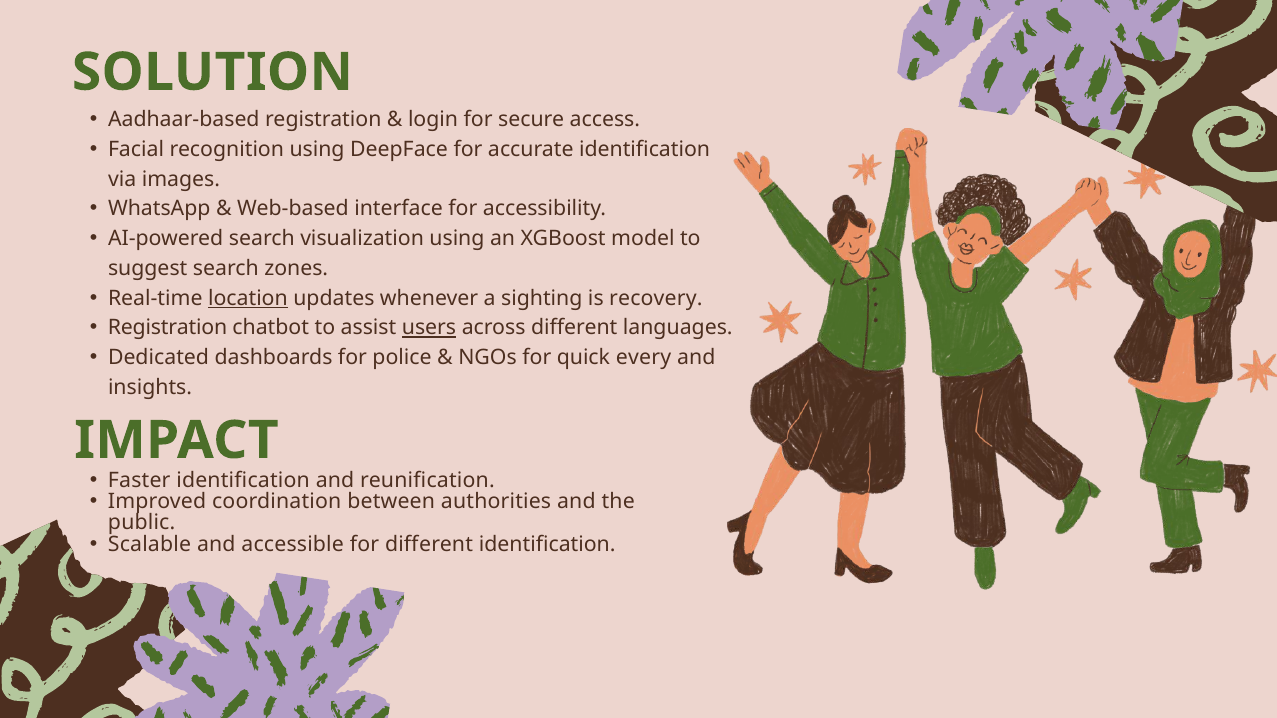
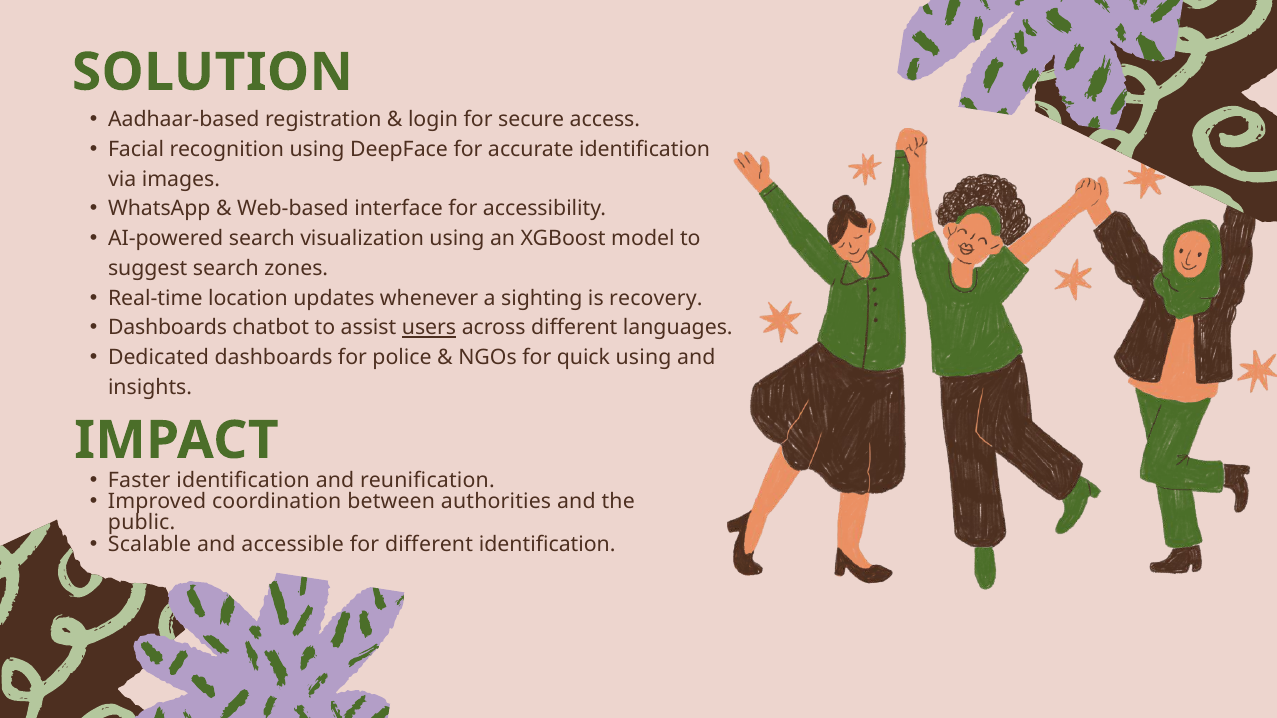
location underline: present -> none
Registration at (168, 328): Registration -> Dashboards
quick every: every -> using
